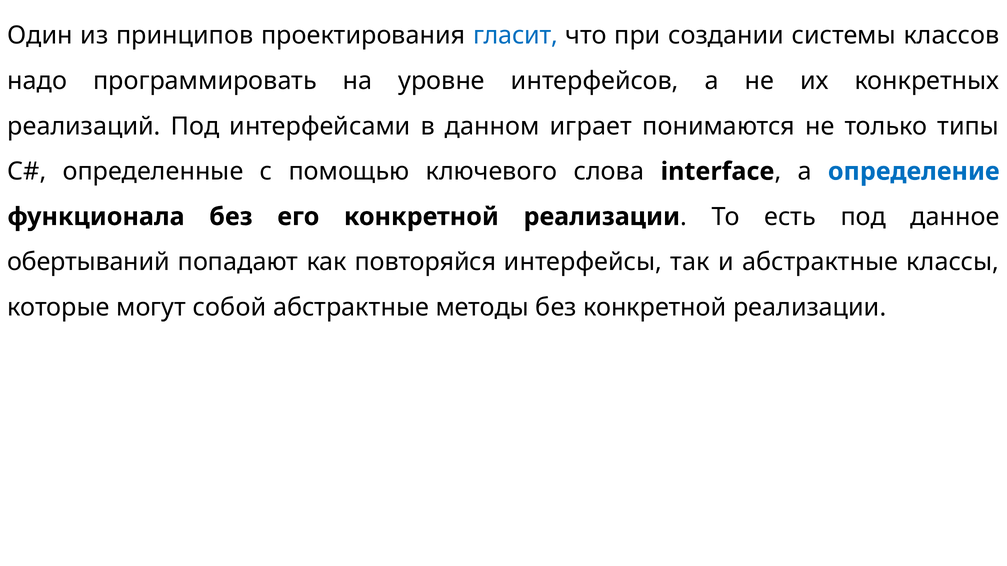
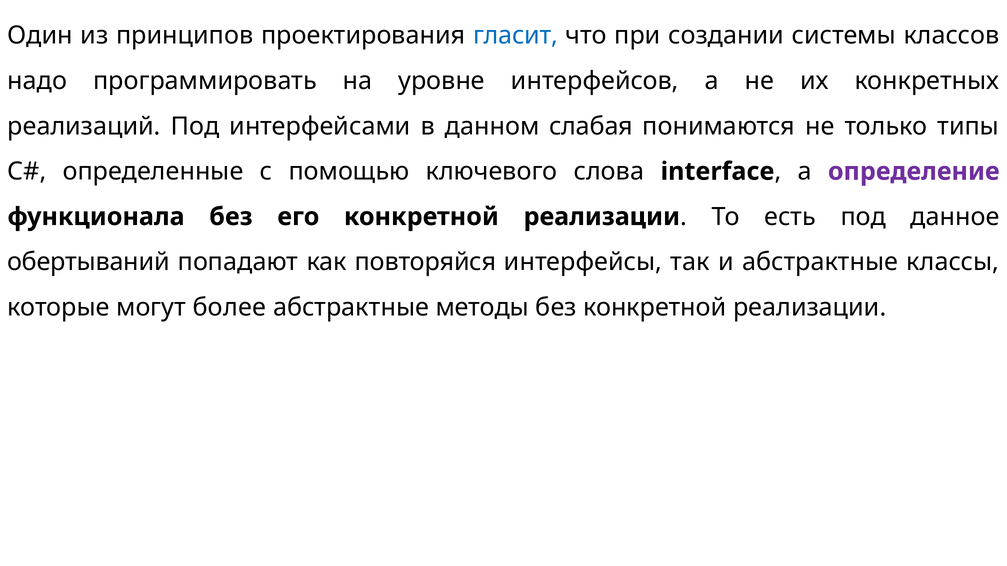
играет: играет -> слабая
определение colour: blue -> purple
собой: собой -> более
